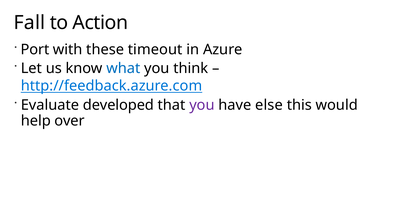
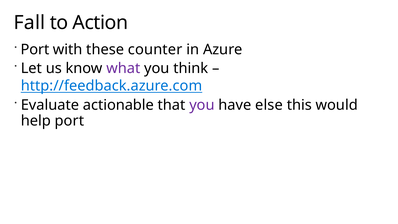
timeout: timeout -> counter
what colour: blue -> purple
developed: developed -> actionable
help over: over -> port
